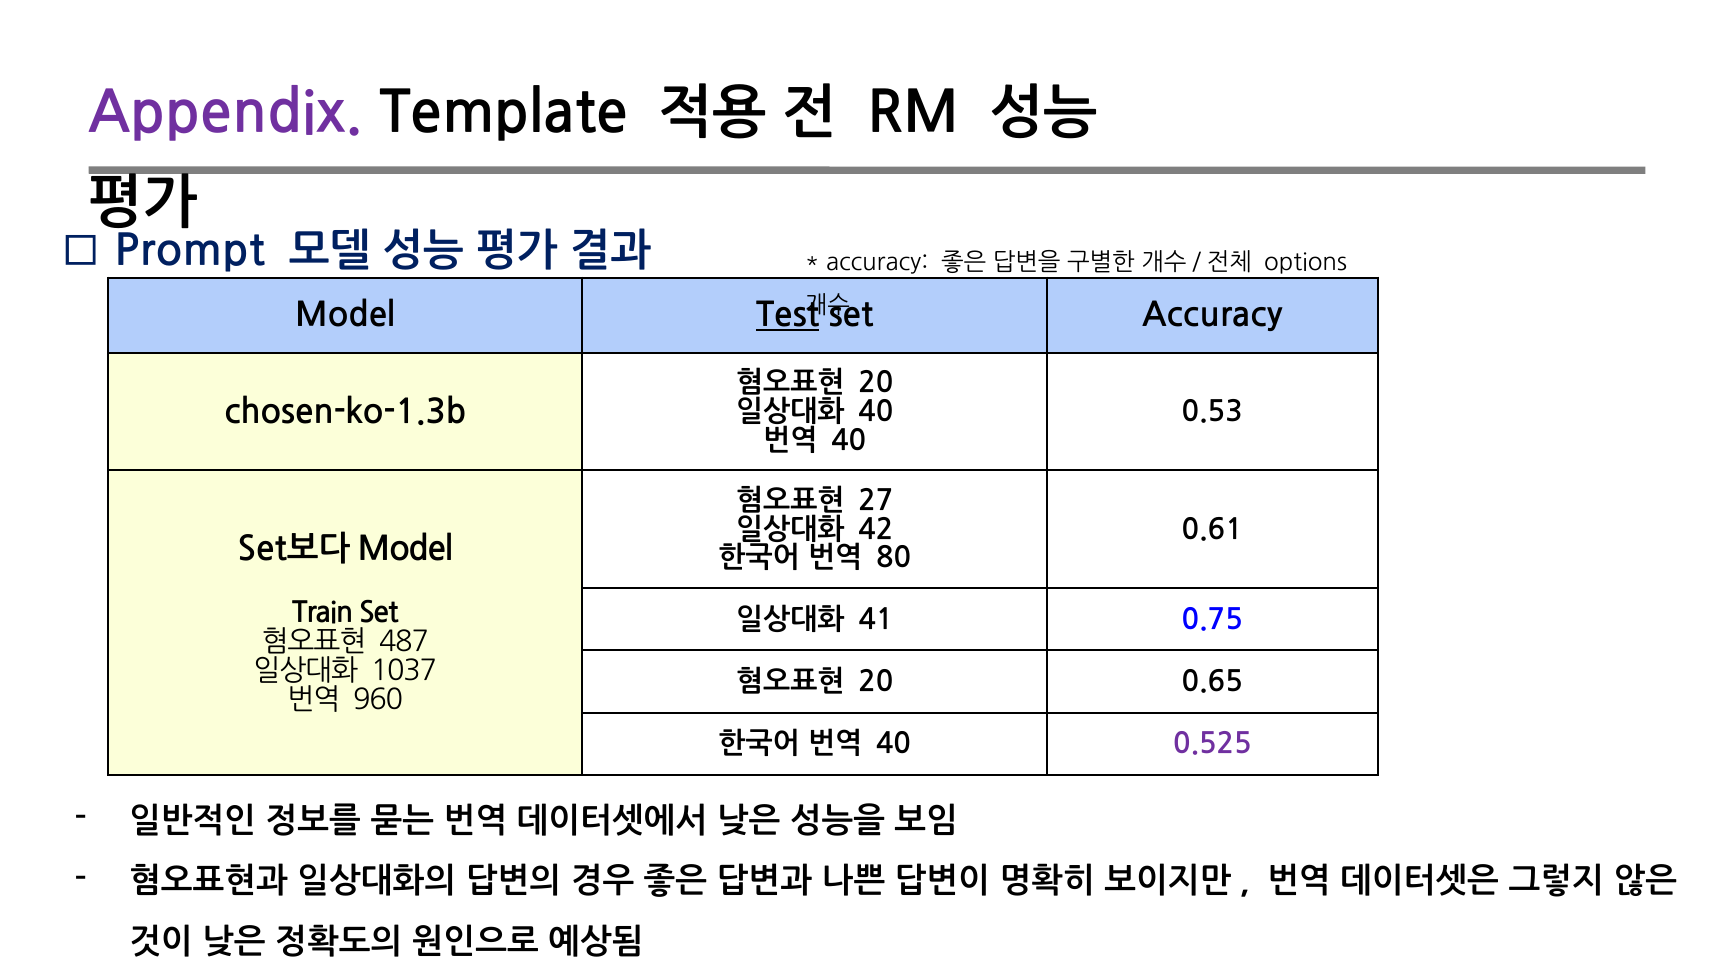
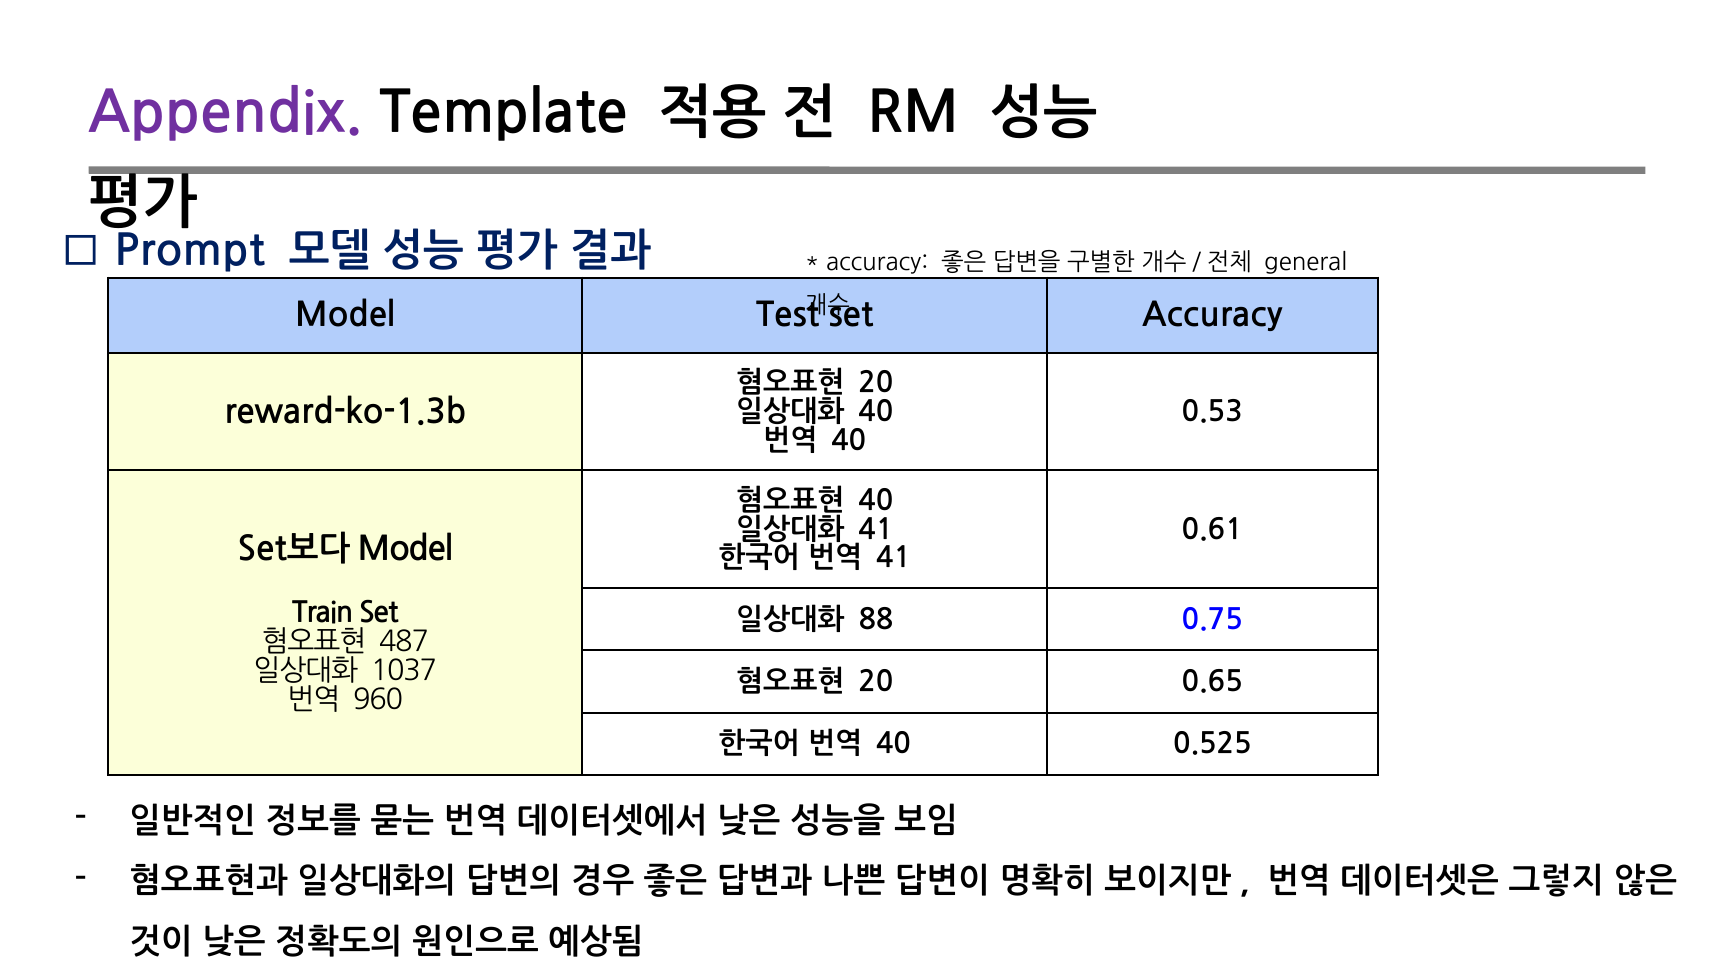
options: options -> general
Test underline: present -> none
chosen-ko-1.3b: chosen-ko-1.3b -> reward-ko-1.3b
27 at (876, 501): 27 -> 40
42 at (876, 530): 42 -> 41
80 at (894, 559): 80 -> 41
41: 41 -> 88
0.525 colour: purple -> black
